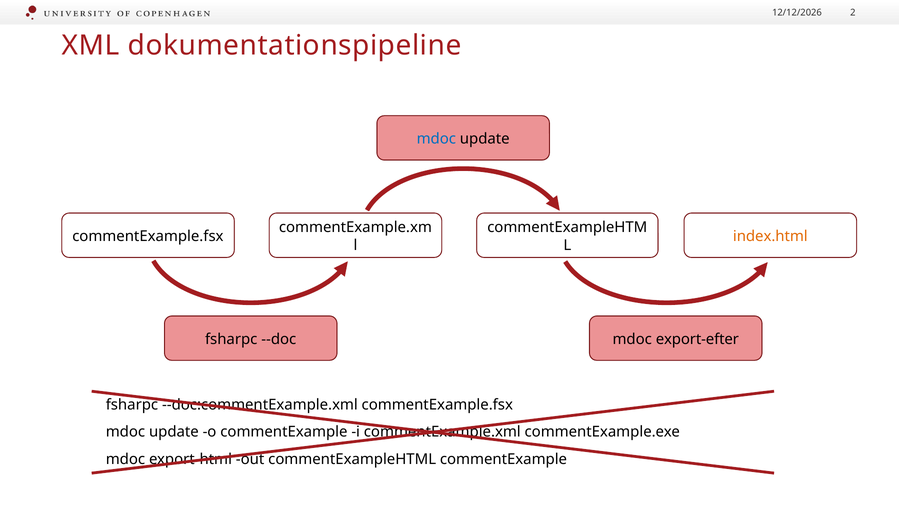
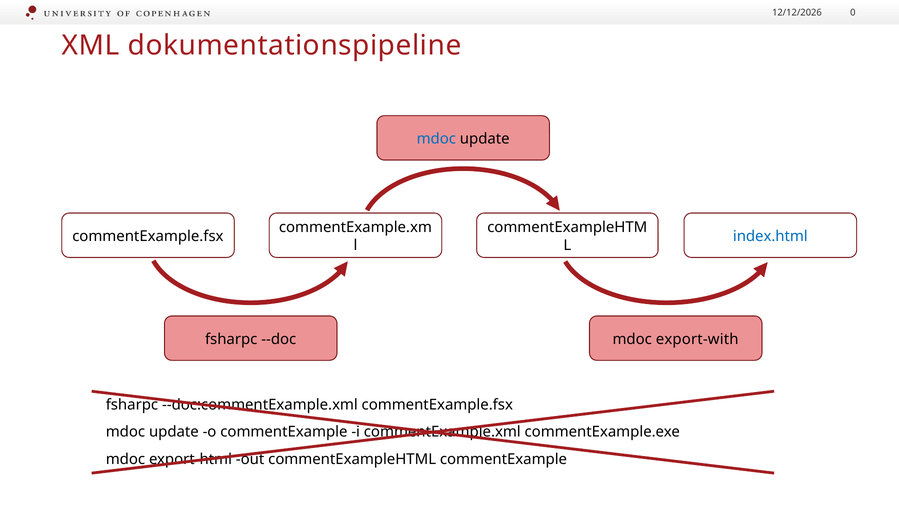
2: 2 -> 0
index.html colour: orange -> blue
export-efter: export-efter -> export-with
